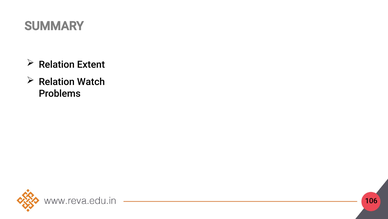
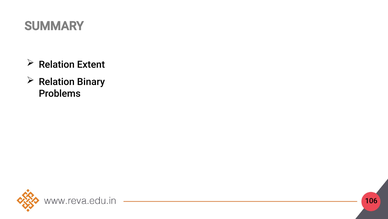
Watch: Watch -> Binary
